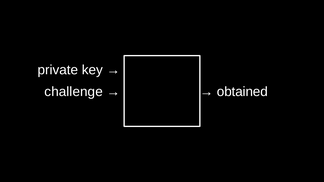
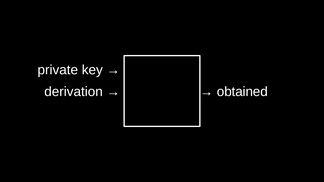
challenge: challenge -> derivation
